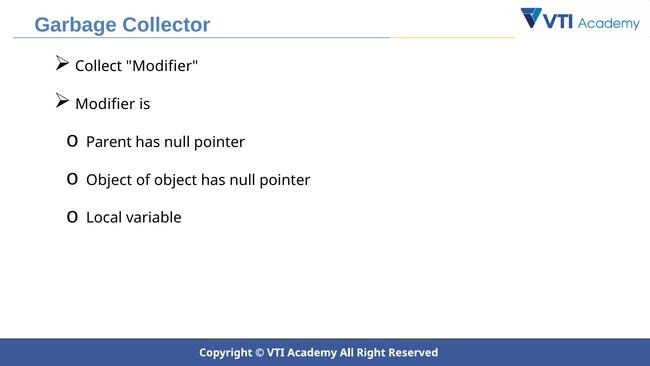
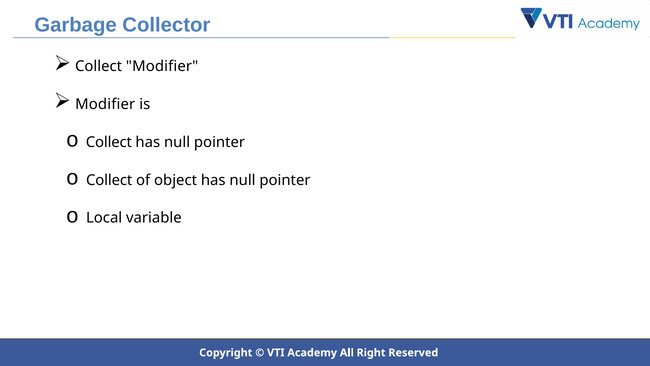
Parent at (109, 142): Parent -> Collect
Object at (109, 180): Object -> Collect
